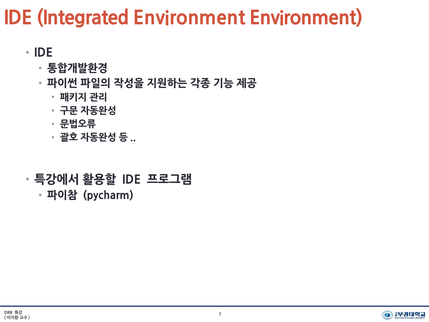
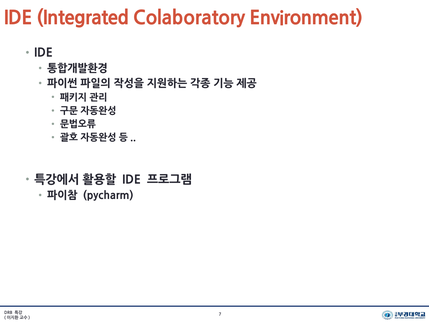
Integrated Environment: Environment -> Colaboratory
